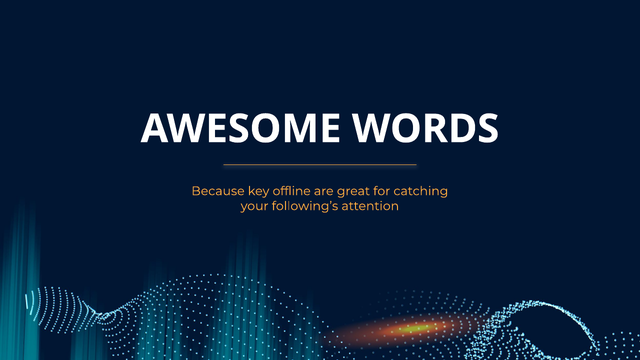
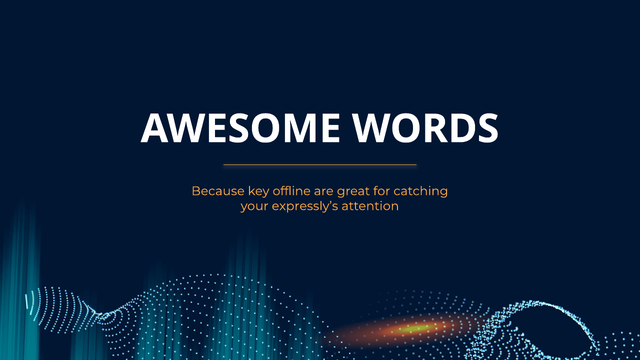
following’s: following’s -> expressly’s
